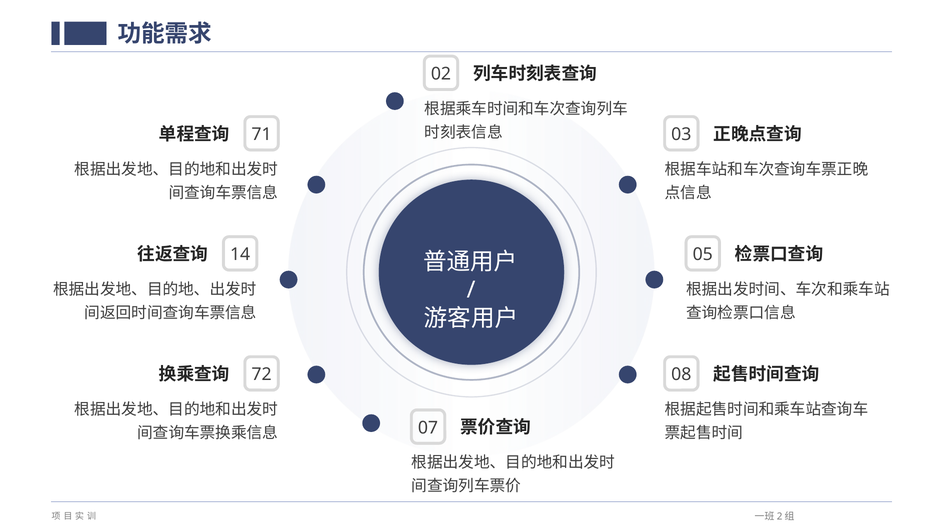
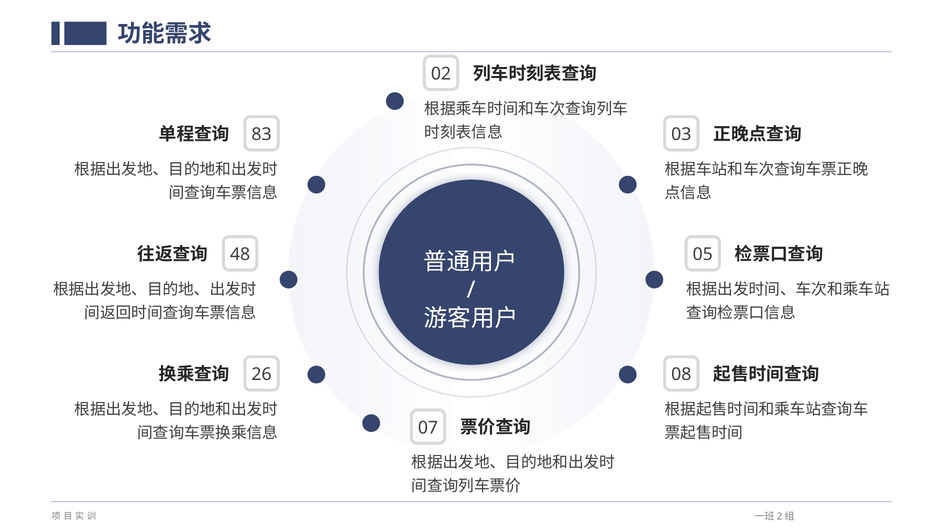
71: 71 -> 83
14: 14 -> 48
72: 72 -> 26
